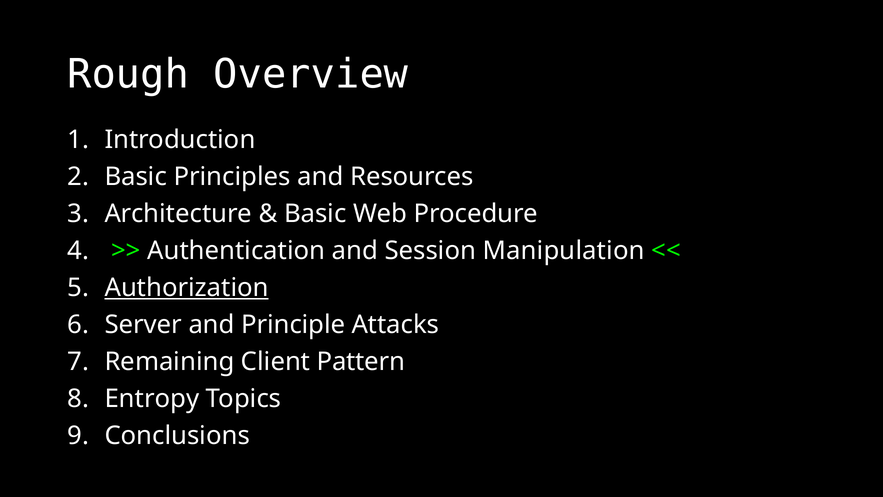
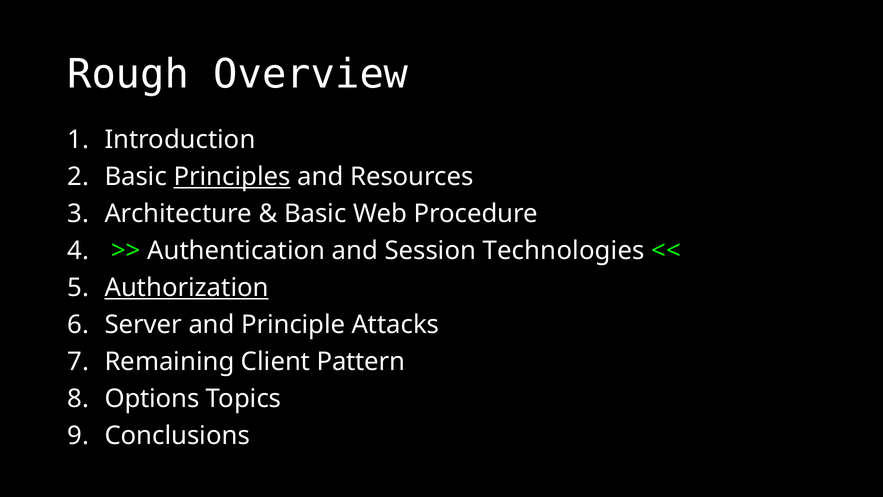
Principles underline: none -> present
Manipulation: Manipulation -> Technologies
Entropy: Entropy -> Options
